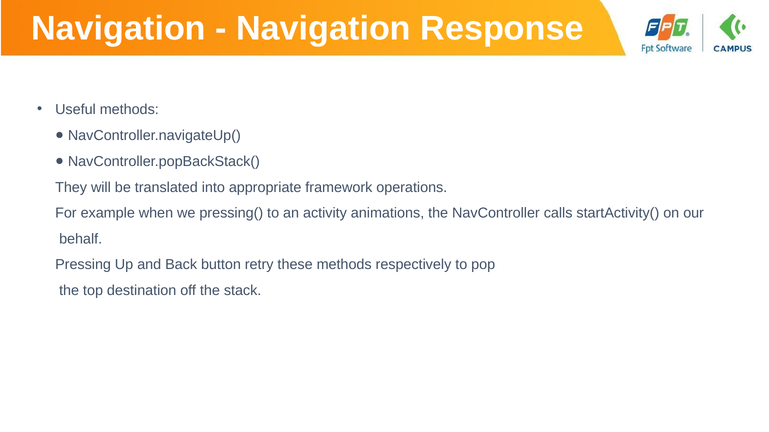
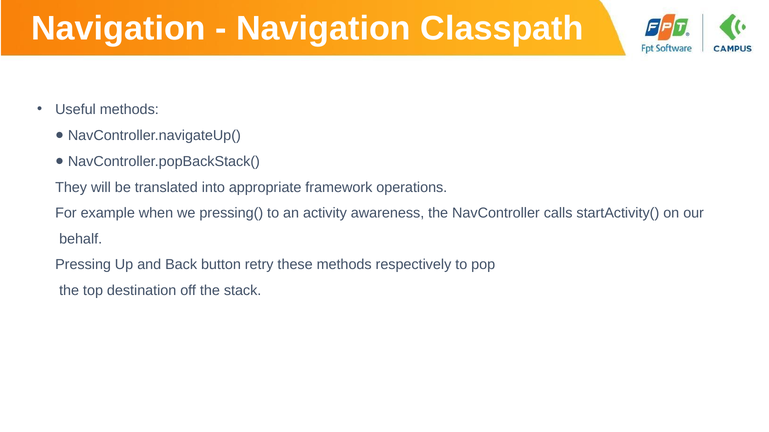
Response: Response -> Classpath
animations: animations -> awareness
